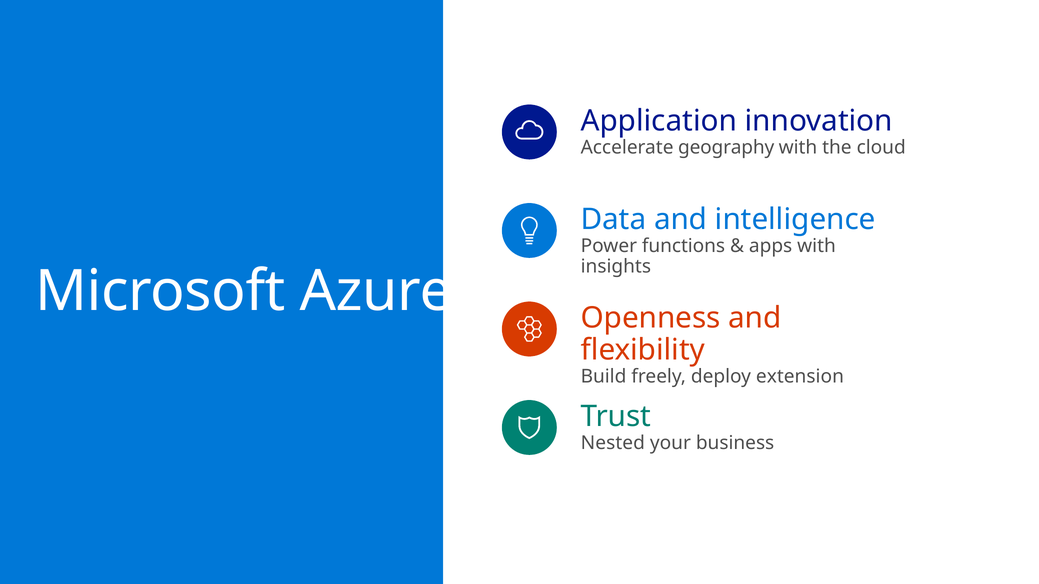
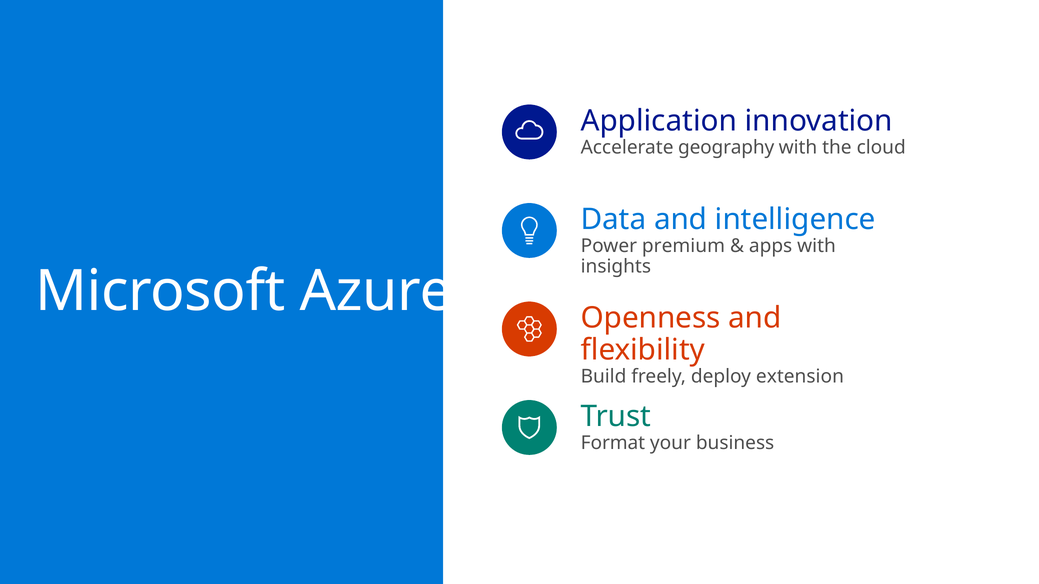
functions: functions -> premium
Nested: Nested -> Format
